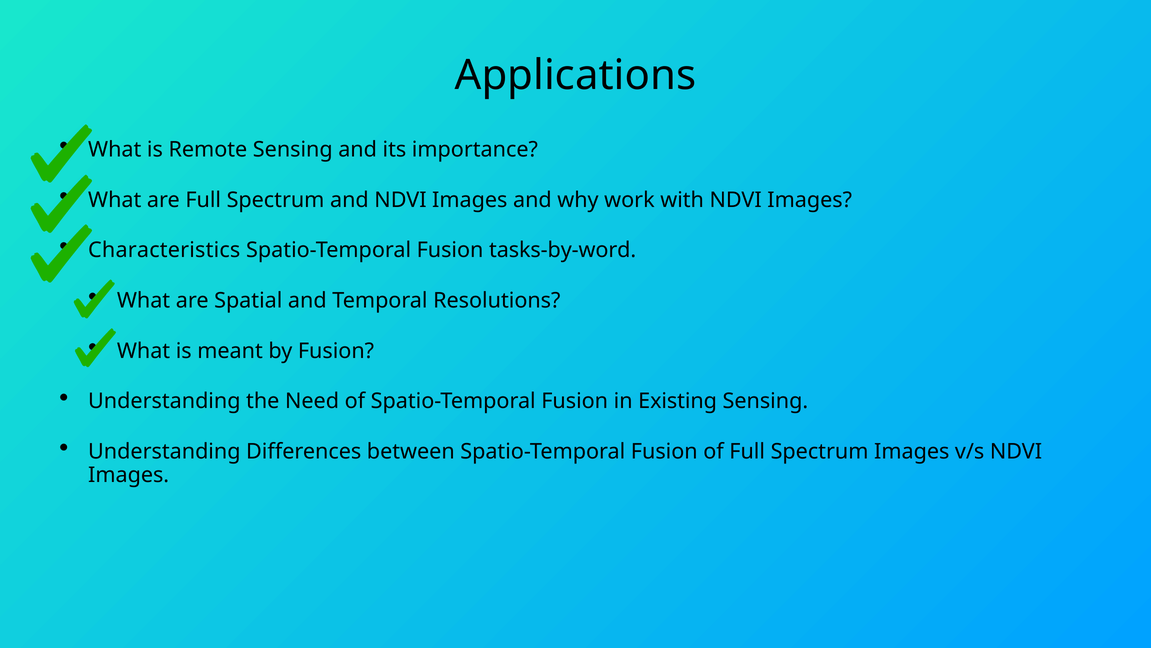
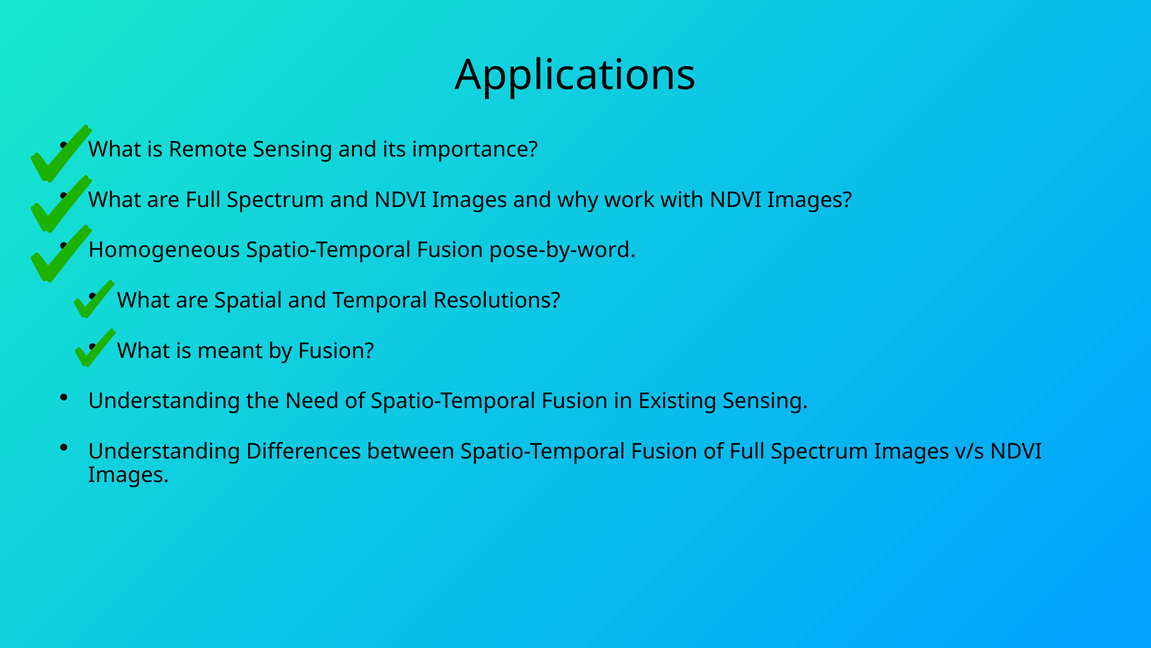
Characteristics: Characteristics -> Homogeneous
tasks-by-word: tasks-by-word -> pose-by-word
